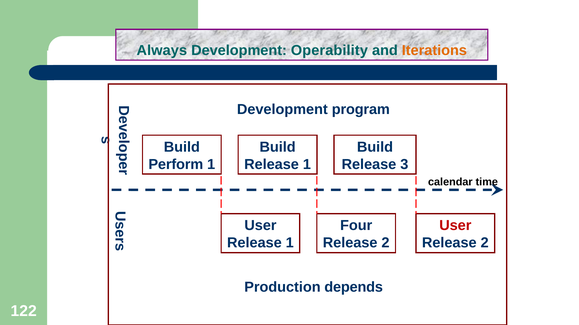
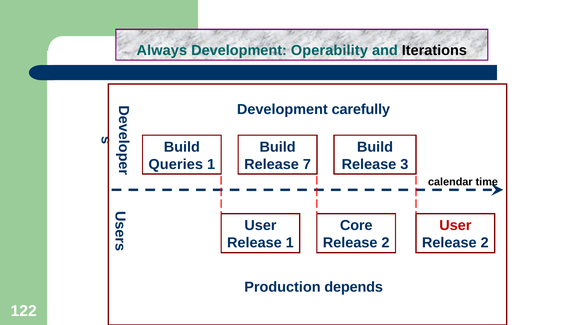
Iterations colour: orange -> black
program: program -> carefully
Perform: Perform -> Queries
1 at (307, 165): 1 -> 7
Four: Four -> Core
